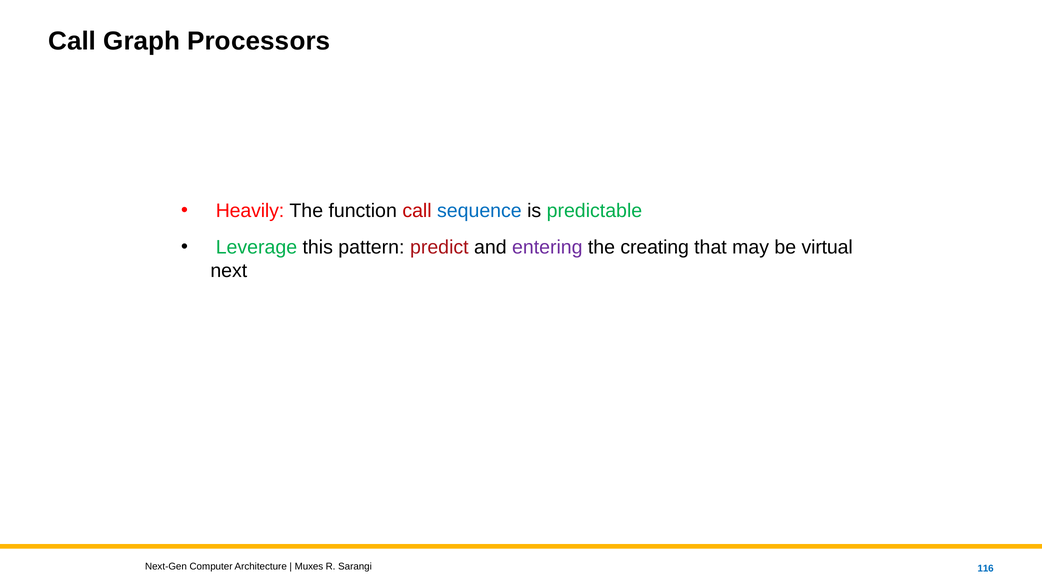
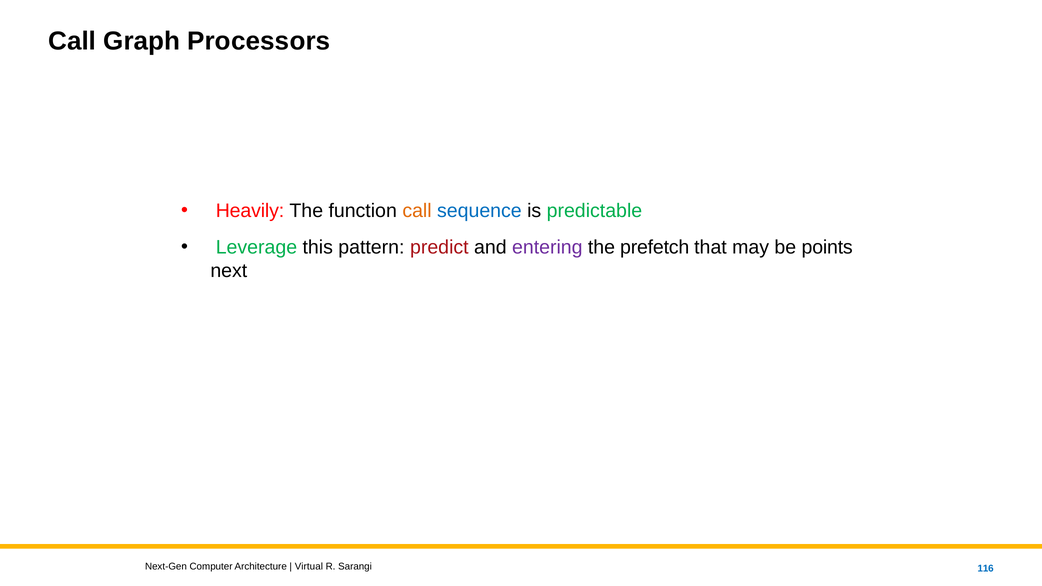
call at (417, 211) colour: red -> orange
creating: creating -> prefetch
virtual: virtual -> points
Muxes: Muxes -> Virtual
